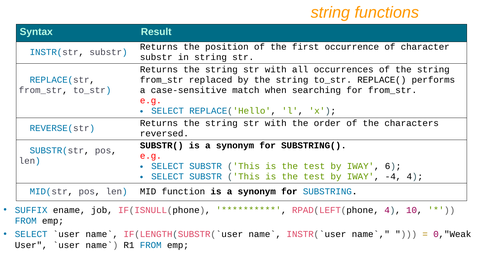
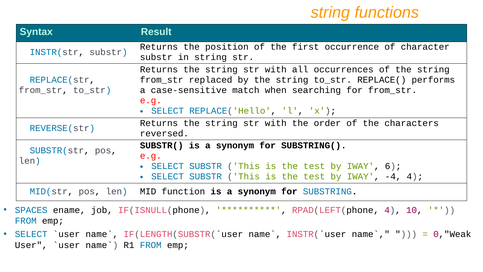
SUFFIX: SUFFIX -> SPACES
